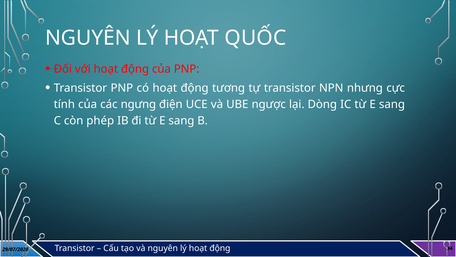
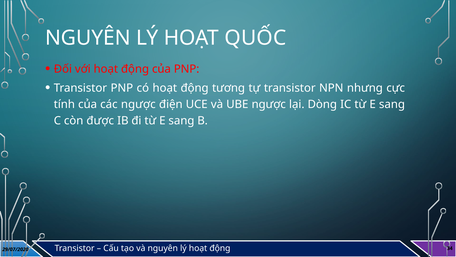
các ngưng: ngưng -> ngược
phép: phép -> được
